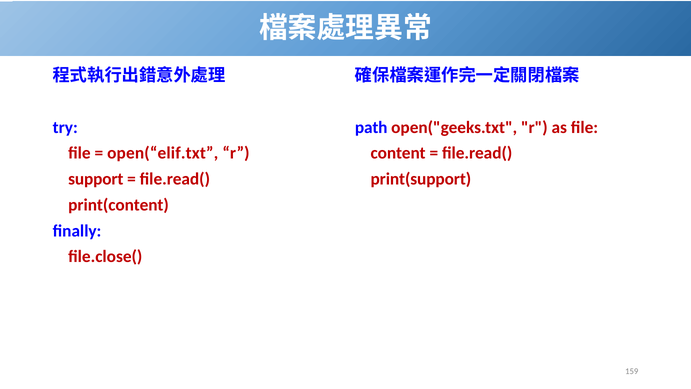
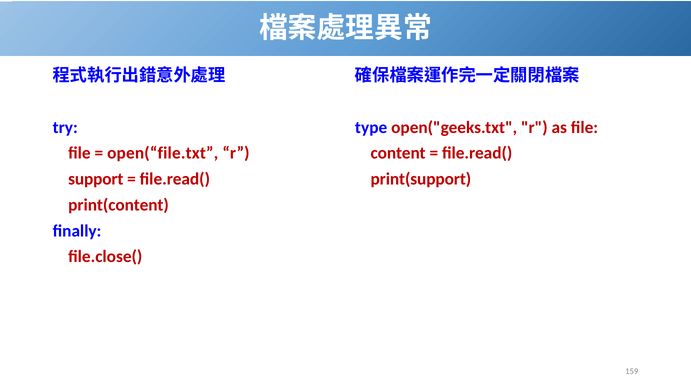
path: path -> type
open(“elif.txt: open(“elif.txt -> open(“file.txt
